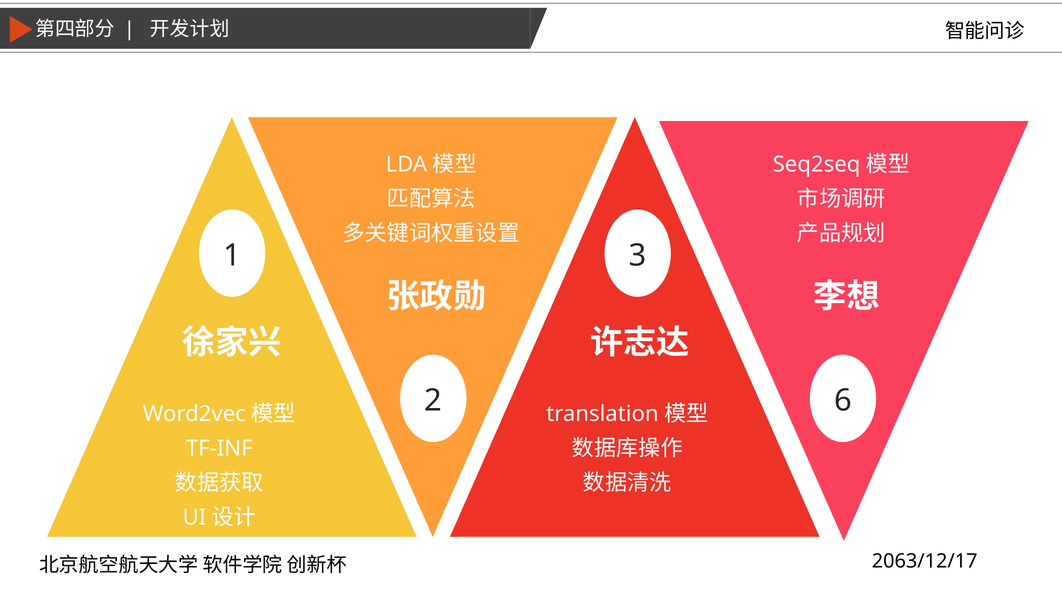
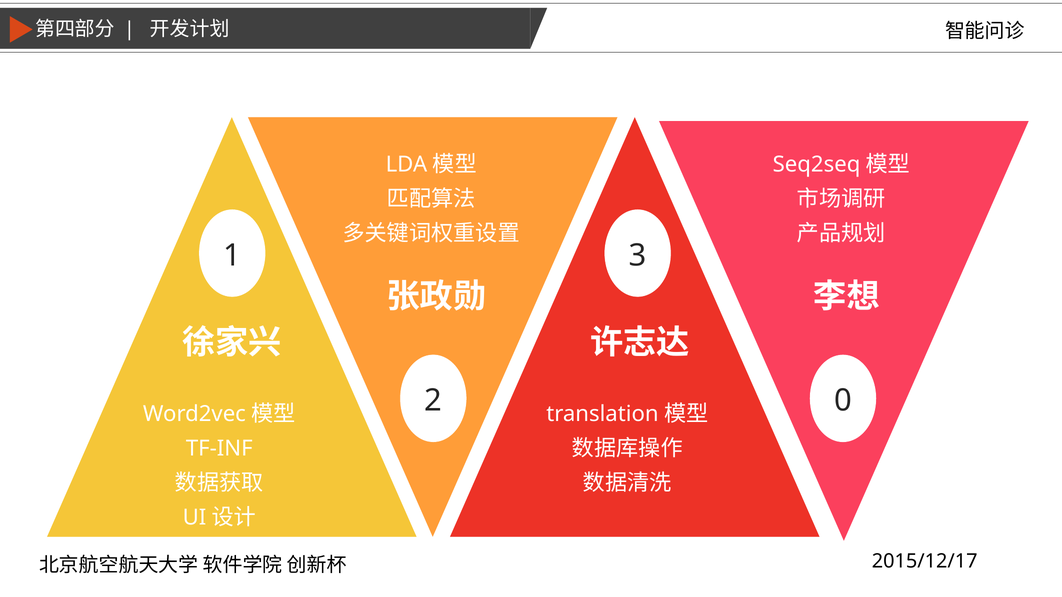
6: 6 -> 0
2063/12/17: 2063/12/17 -> 2015/12/17
